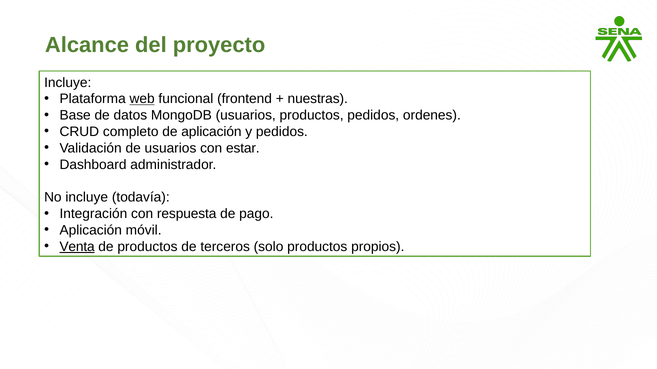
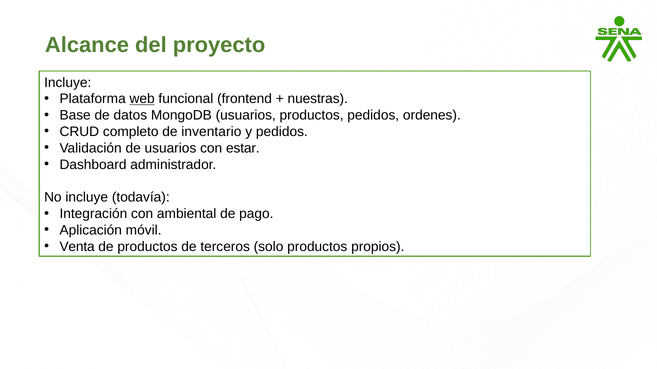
de aplicación: aplicación -> inventario
respuesta: respuesta -> ambiental
Venta underline: present -> none
